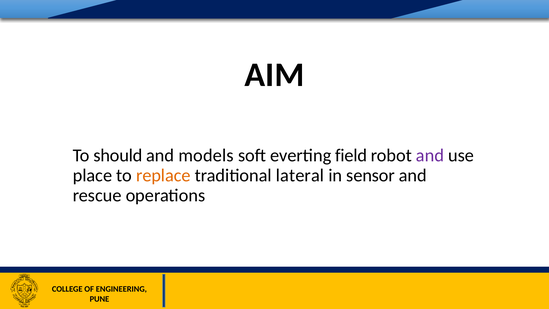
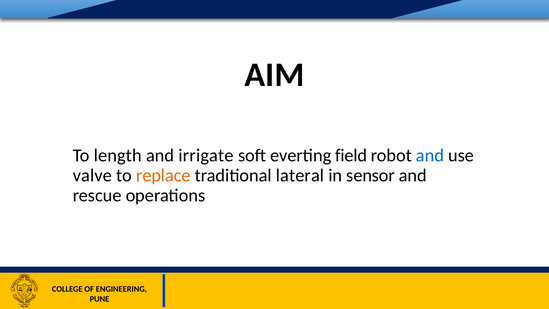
should: should -> length
models: models -> irrigate
and at (430, 155) colour: purple -> blue
place: place -> valve
